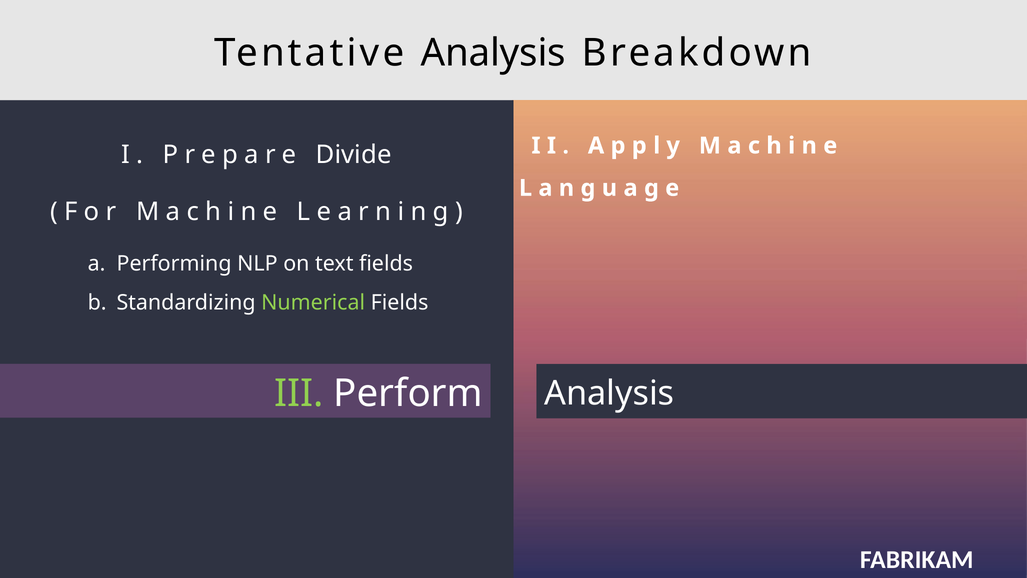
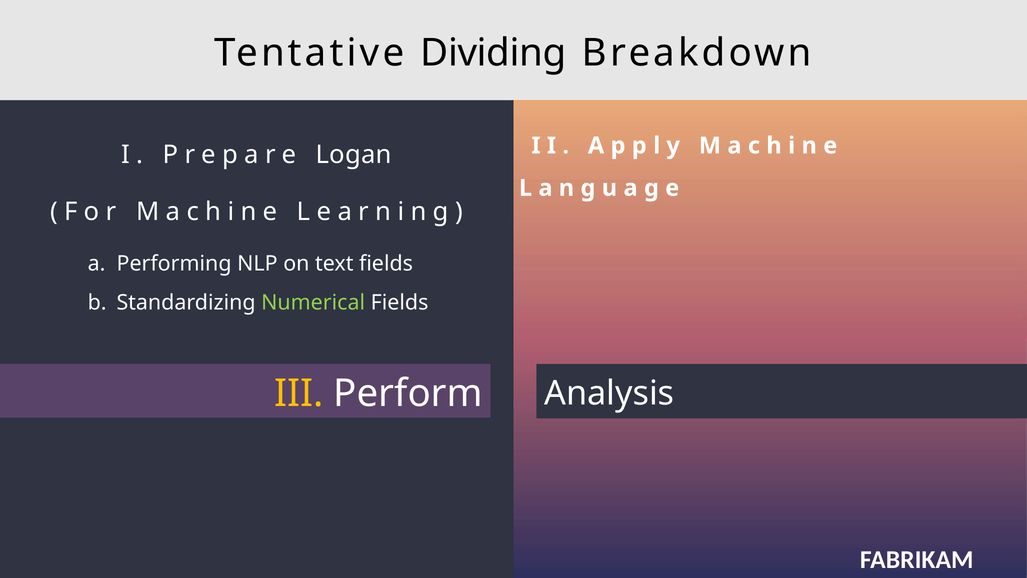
Tentative Analysis: Analysis -> Dividing
Divide: Divide -> Logan
III colour: light green -> yellow
